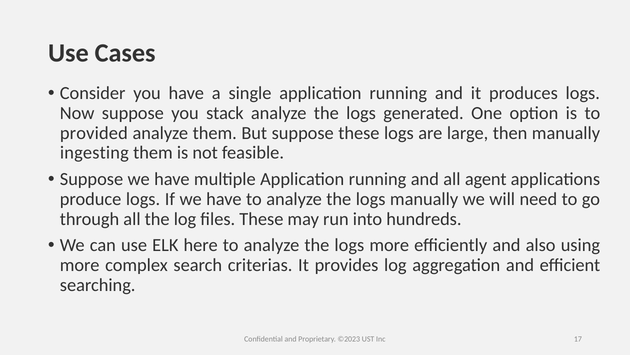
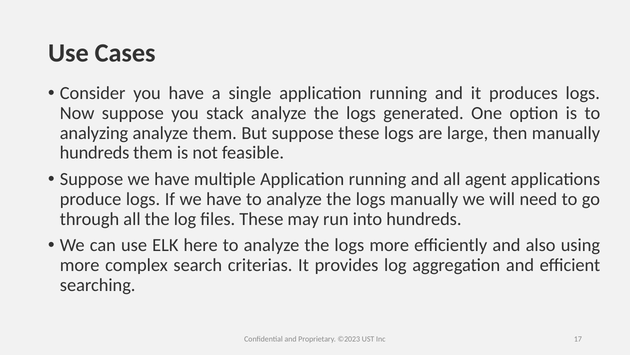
provided: provided -> analyzing
ingesting at (94, 153): ingesting -> hundreds
